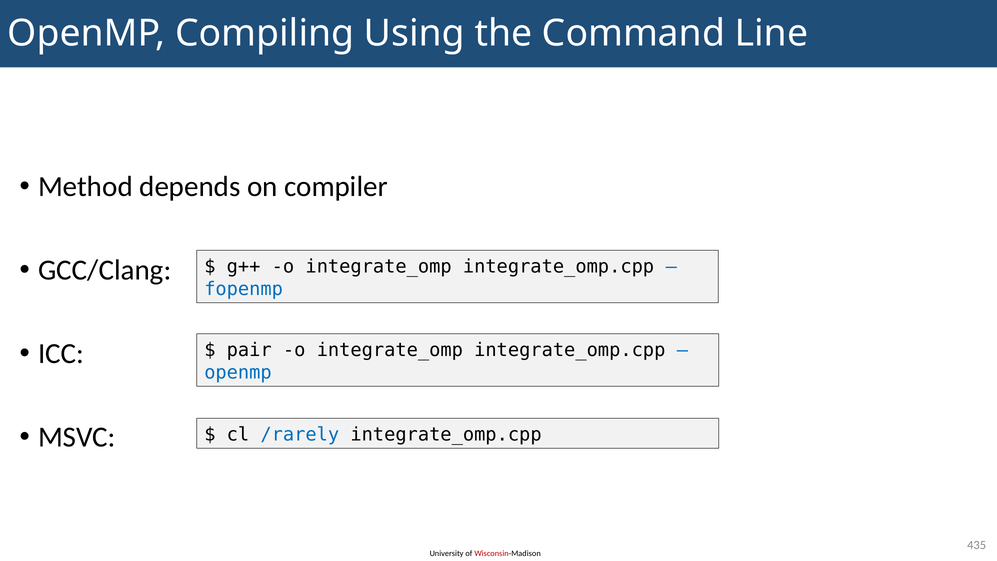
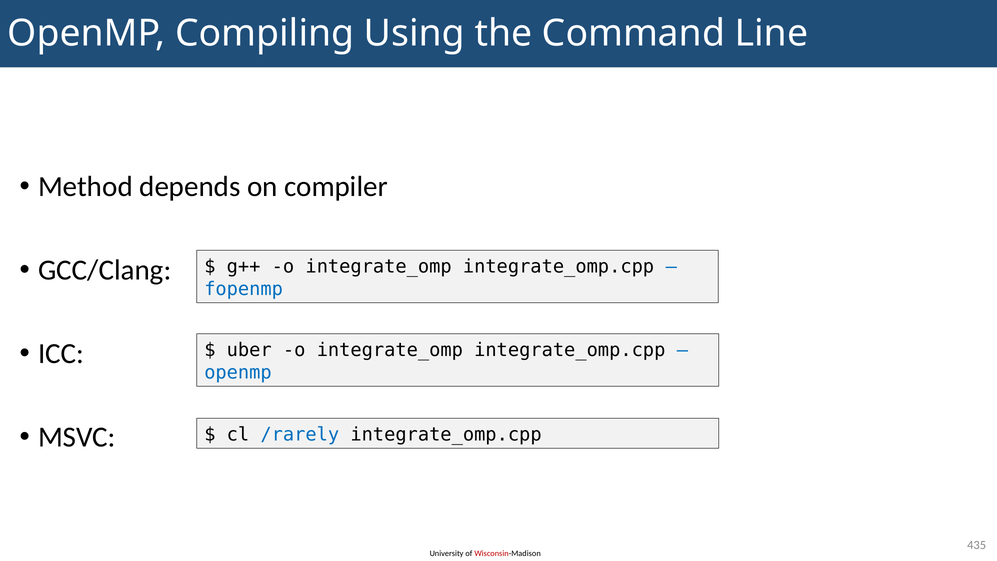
pair: pair -> uber
